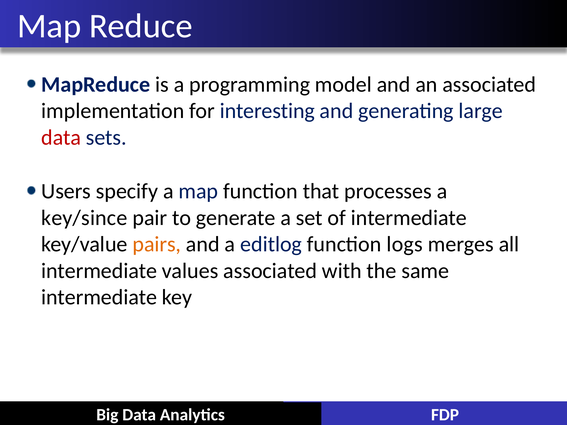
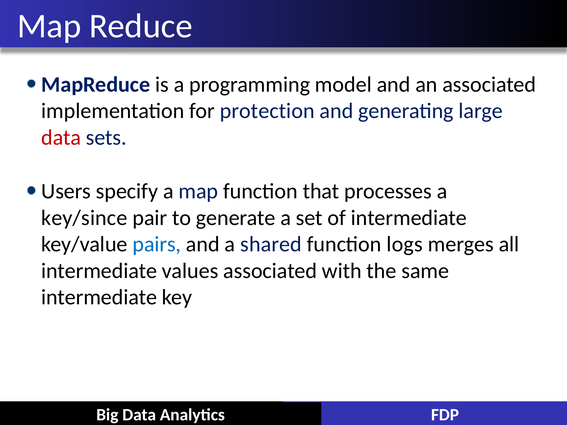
interesting: interesting -> protection
pairs colour: orange -> blue
editlog: editlog -> shared
